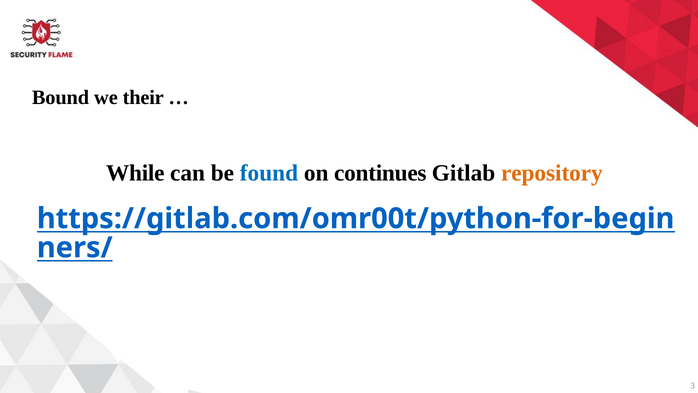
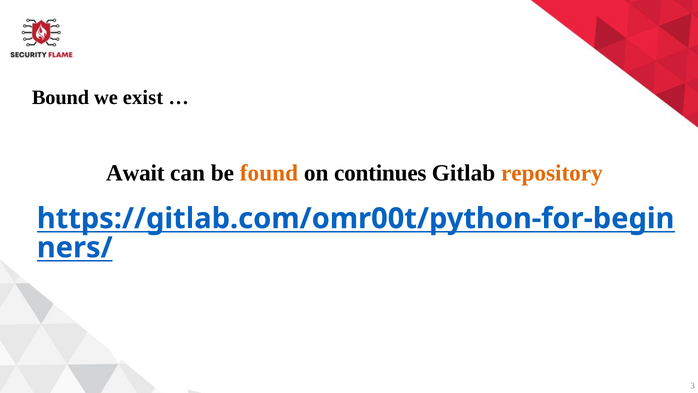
their: their -> exist
While: While -> Await
found colour: blue -> orange
